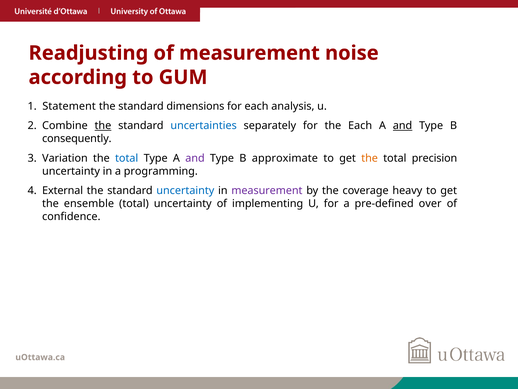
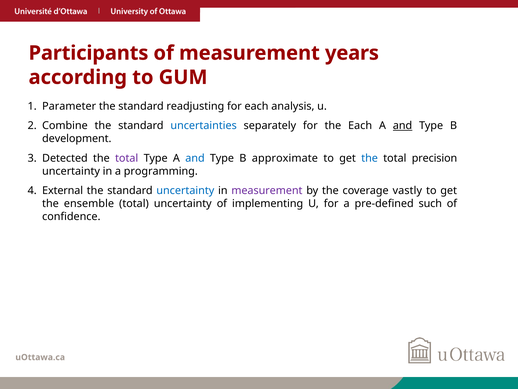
Readjusting: Readjusting -> Participants
noise: noise -> years
Statement: Statement -> Parameter
dimensions: dimensions -> readjusting
the at (103, 126) underline: present -> none
consequently: consequently -> development
Variation: Variation -> Detected
total at (127, 158) colour: blue -> purple
and at (195, 158) colour: purple -> blue
the at (370, 158) colour: orange -> blue
heavy: heavy -> vastly
over: over -> such
